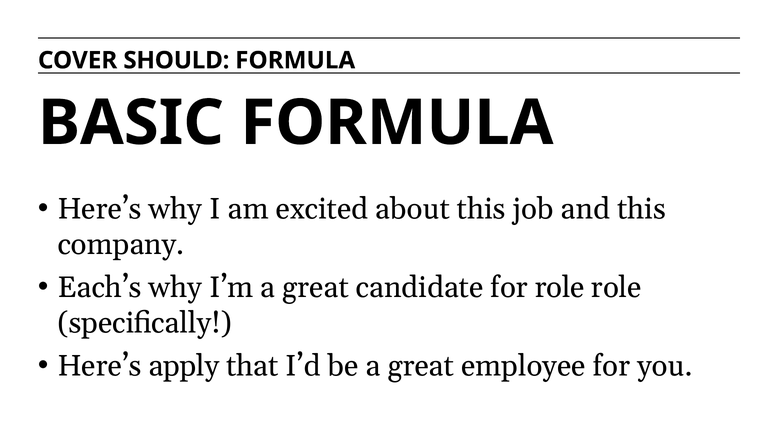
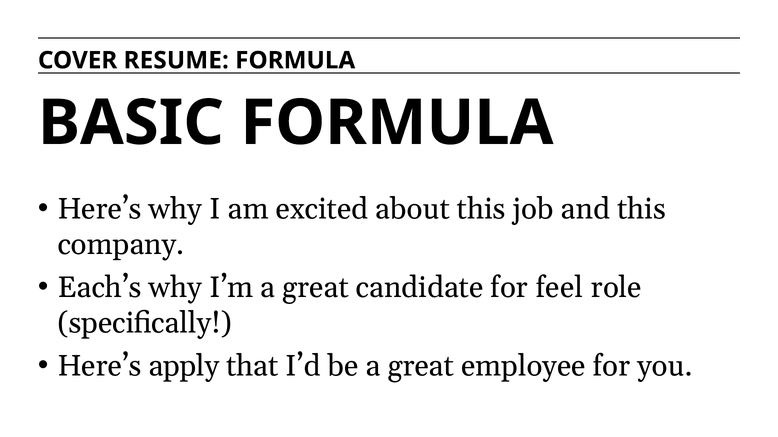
SHOULD: SHOULD -> RESUME
for role: role -> feel
